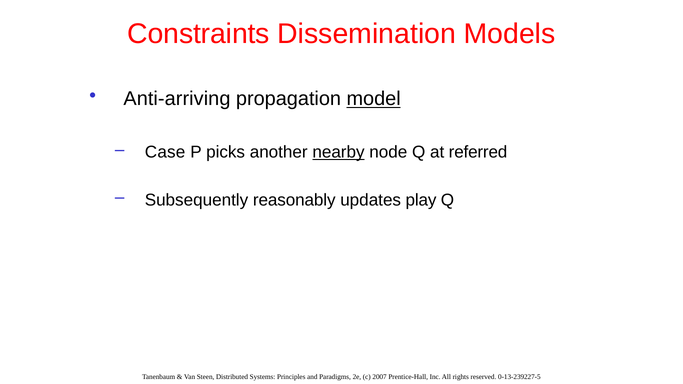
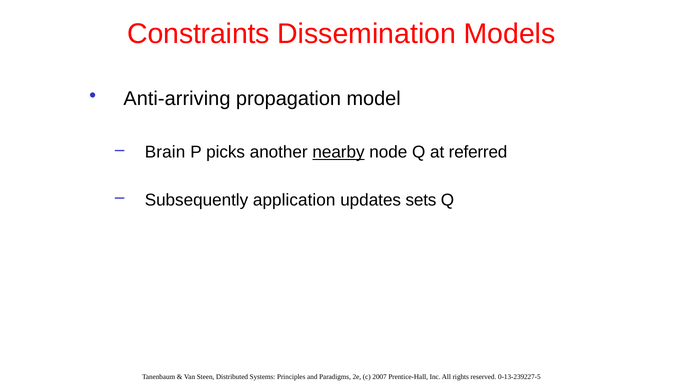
model underline: present -> none
Case: Case -> Brain
reasonably: reasonably -> application
play: play -> sets
